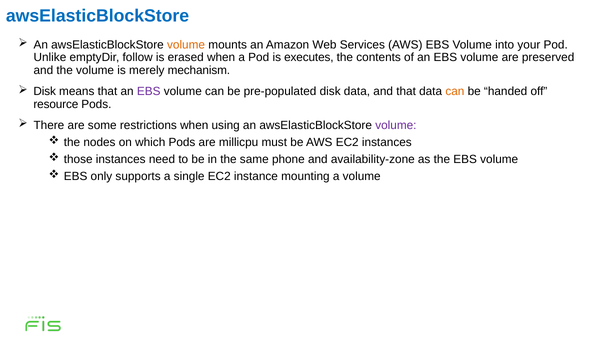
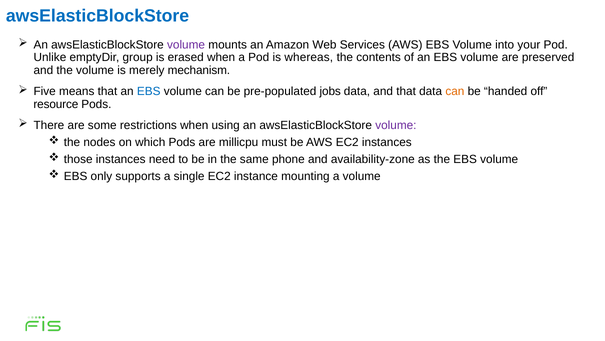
volume at (186, 45) colour: orange -> purple
follow: follow -> group
executes: executes -> whereas
Disk at (45, 91): Disk -> Five
EBS at (149, 91) colour: purple -> blue
pre-populated disk: disk -> jobs
